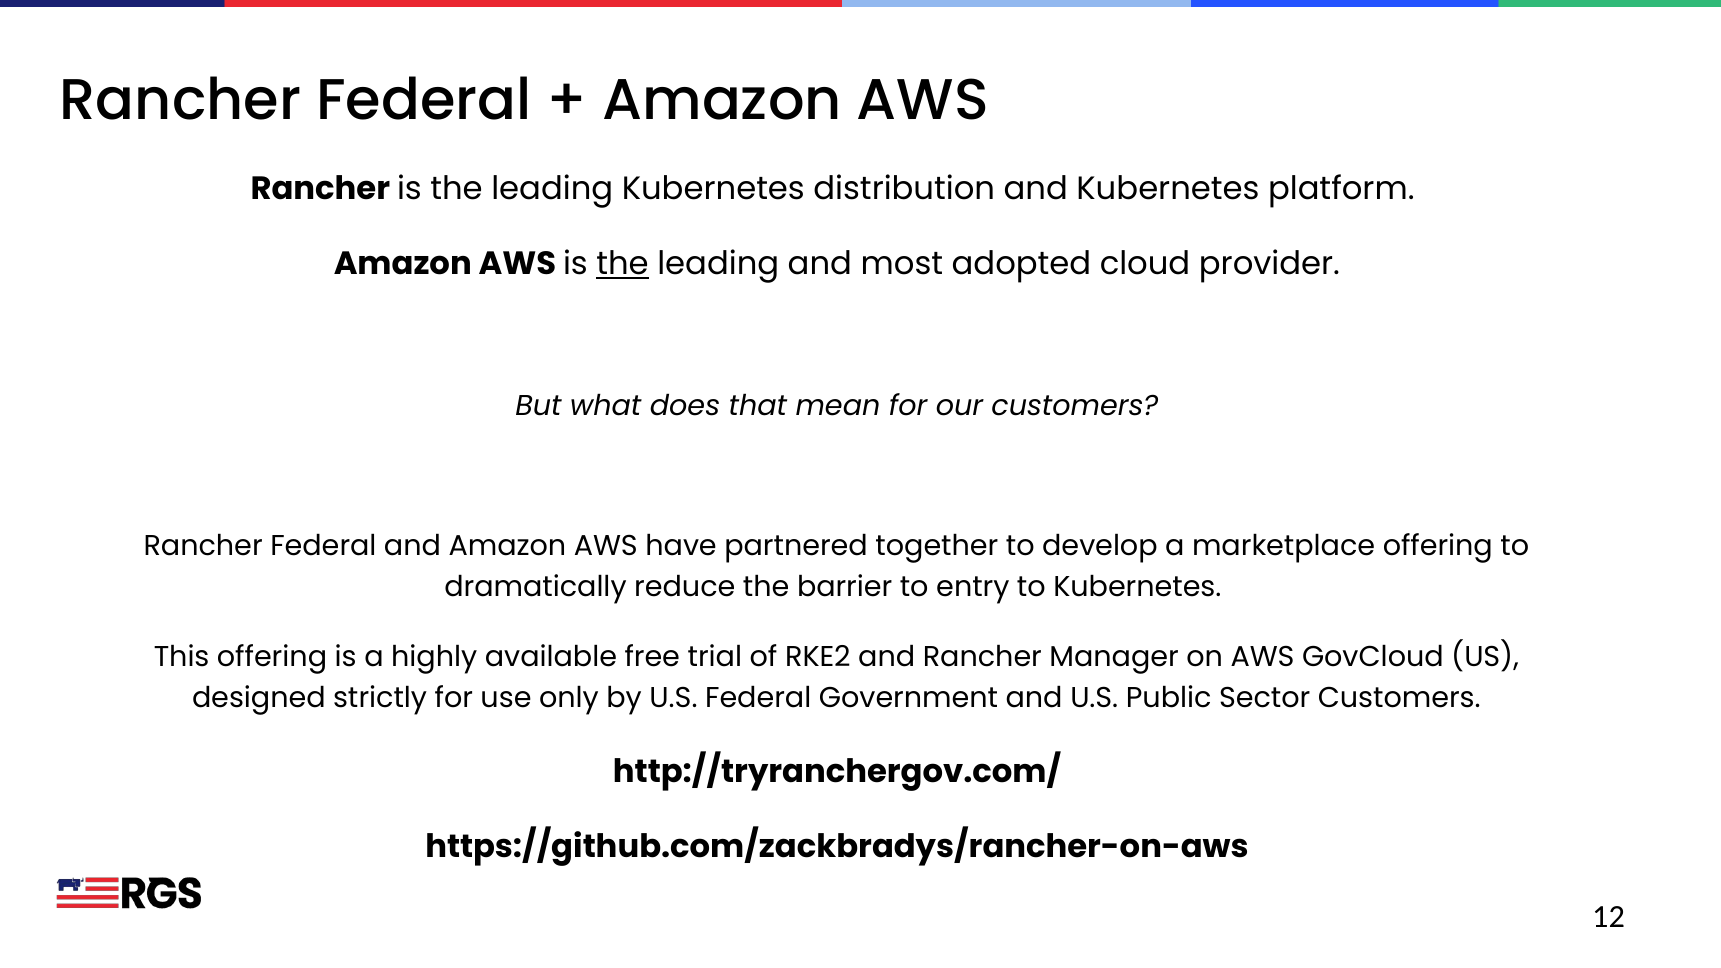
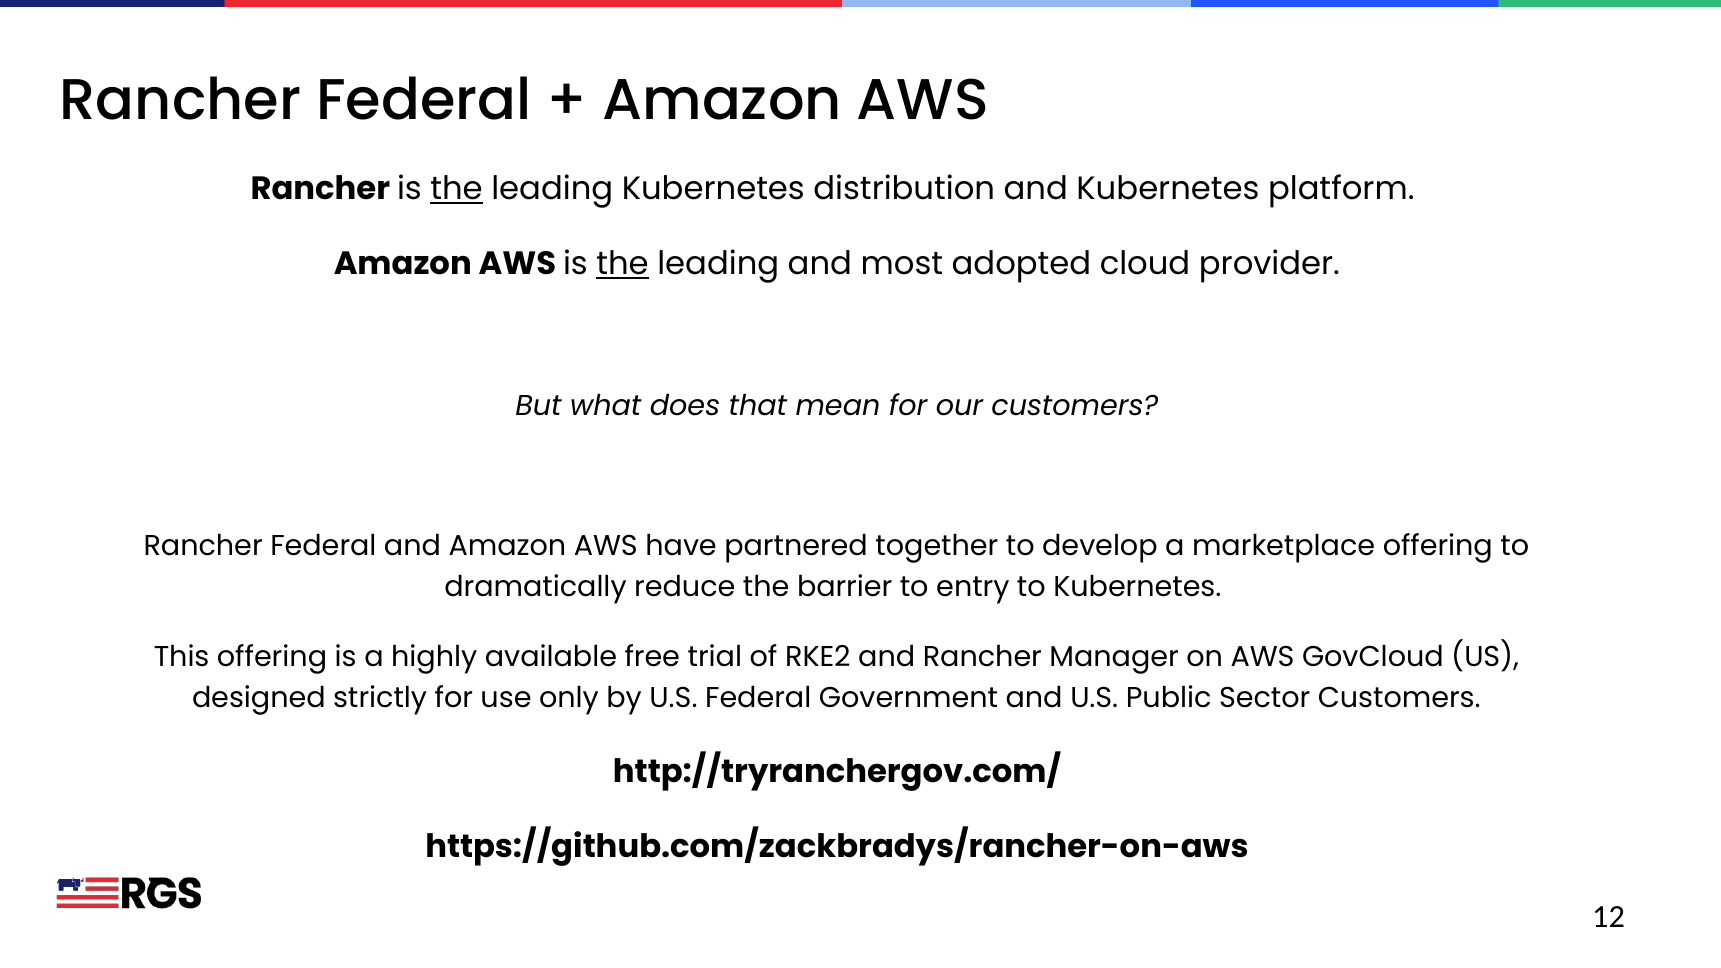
the at (457, 189) underline: none -> present
